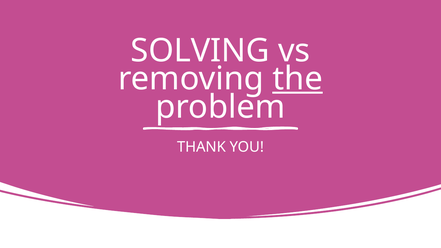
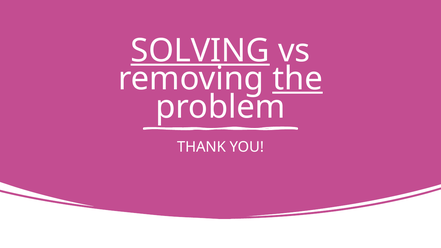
SOLVING underline: none -> present
